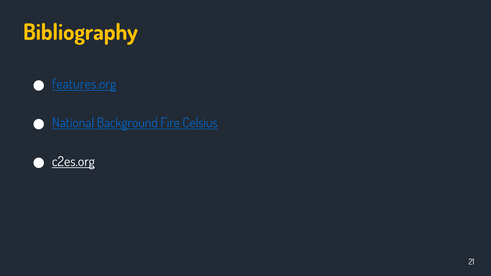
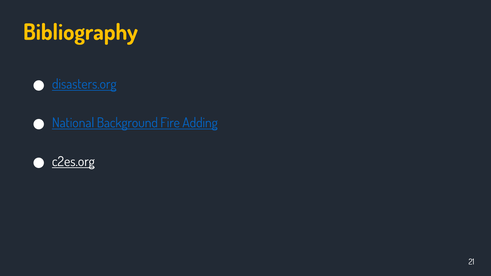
features.org: features.org -> disasters.org
Celsius: Celsius -> Adding
